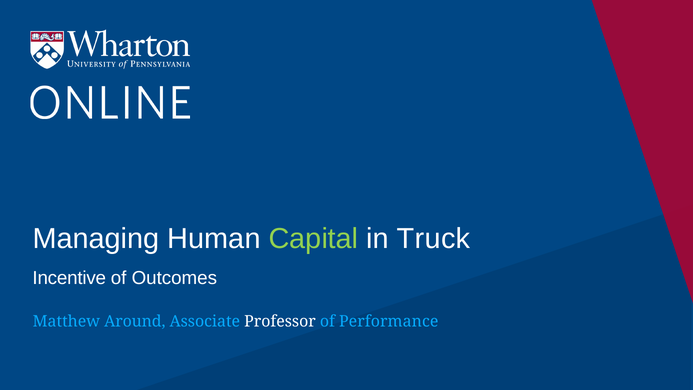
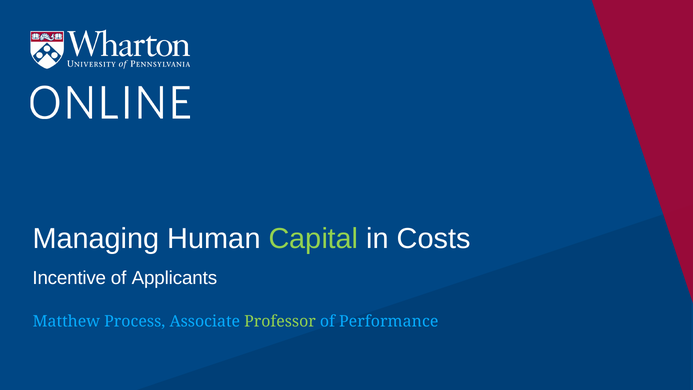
Truck: Truck -> Costs
Outcomes: Outcomes -> Applicants
Around: Around -> Process
Professor colour: white -> light green
